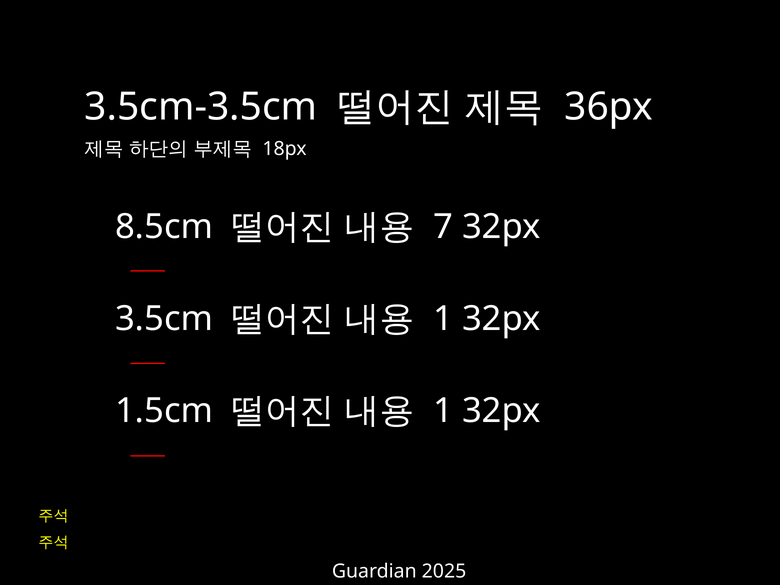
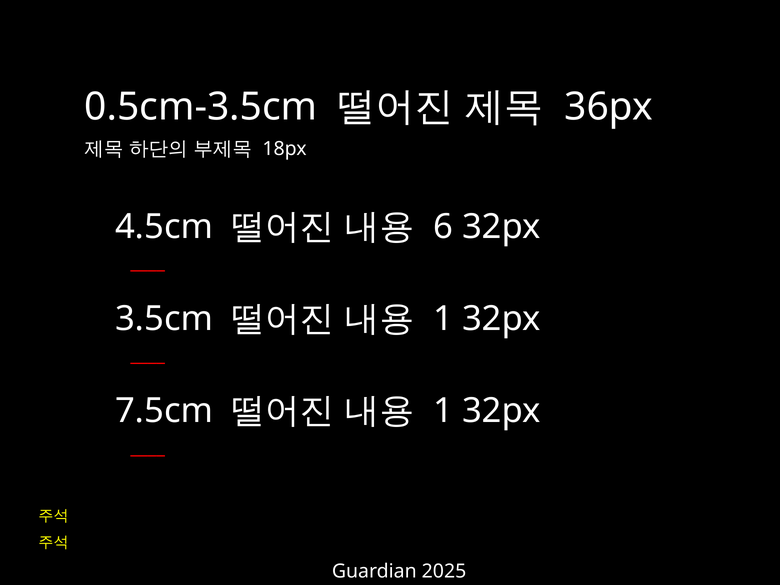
3.5cm-3.5cm: 3.5cm-3.5cm -> 0.5cm-3.5cm
8.5cm: 8.5cm -> 4.5cm
7: 7 -> 6
1.5cm: 1.5cm -> 7.5cm
